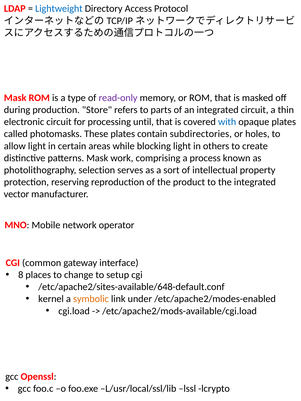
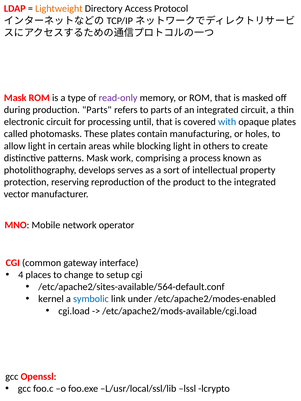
Lightweight colour: blue -> orange
production Store: Store -> Parts
subdirectories: subdirectories -> manufacturing
selection: selection -> develops
8: 8 -> 4
/etc/apache2/sites-available/648-default.conf: /etc/apache2/sites-available/648-default.conf -> /etc/apache2/sites-available/564-default.conf
symbolic colour: orange -> blue
